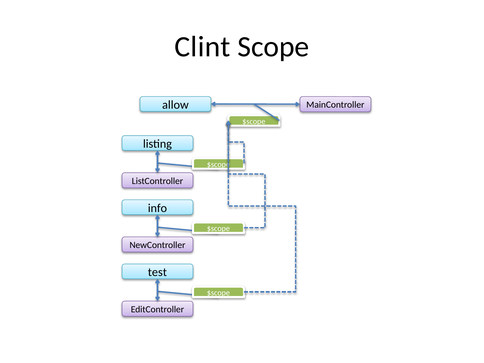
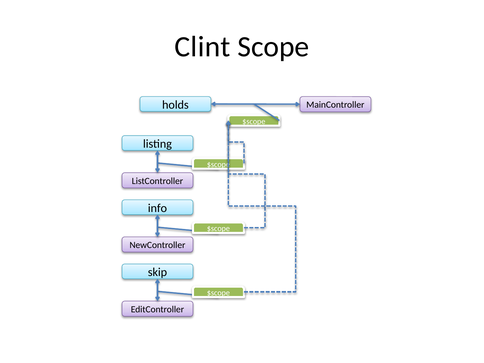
allow: allow -> holds
test: test -> skip
